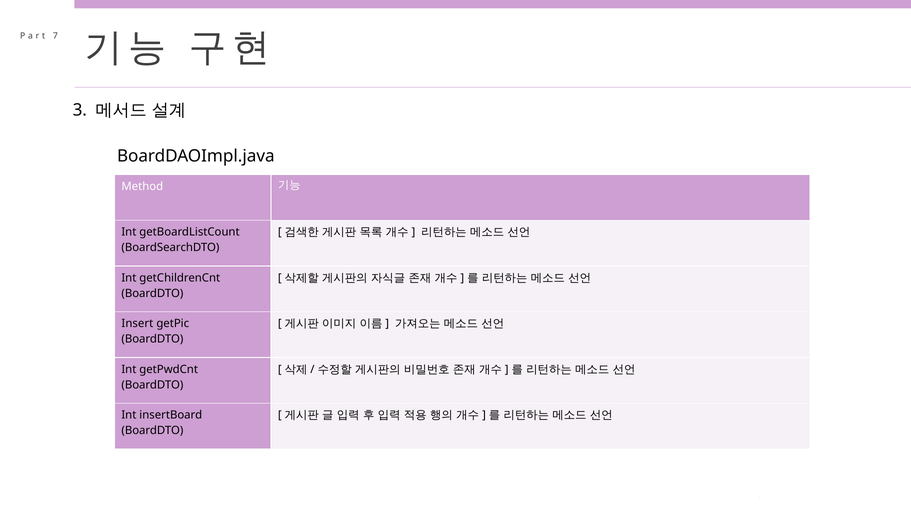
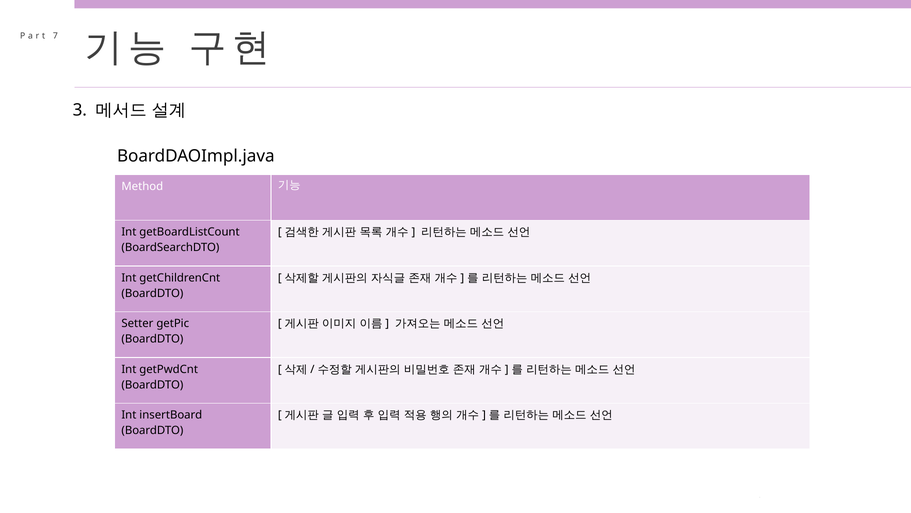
Insert: Insert -> Setter
